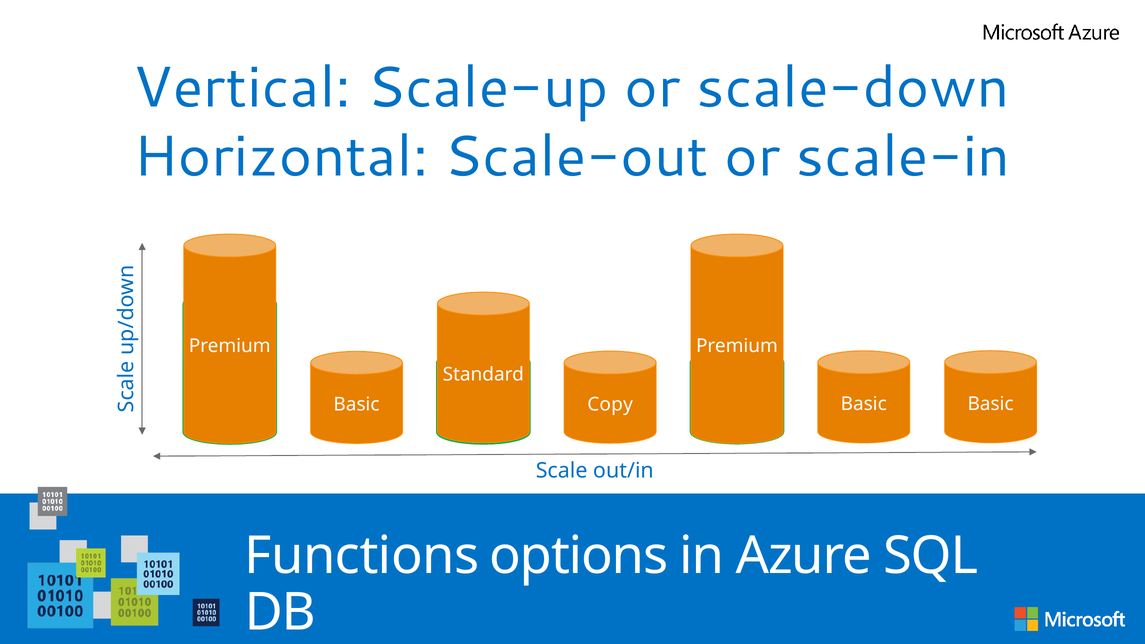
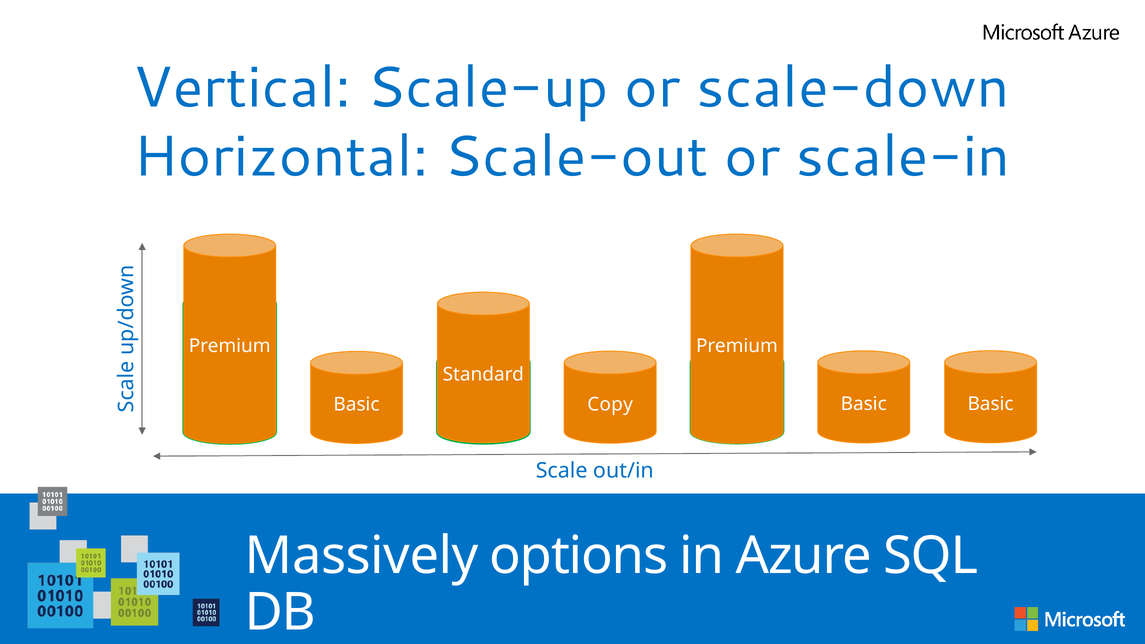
Functions: Functions -> Massively
